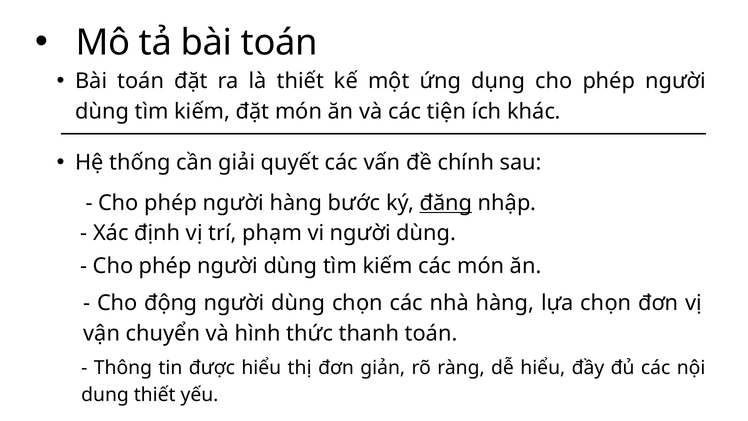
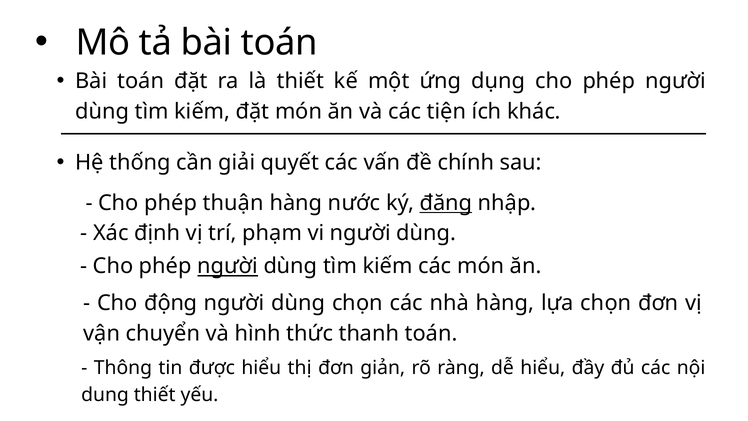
người at (233, 203): người -> thuận
bước: bước -> nước
người at (228, 266) underline: none -> present
